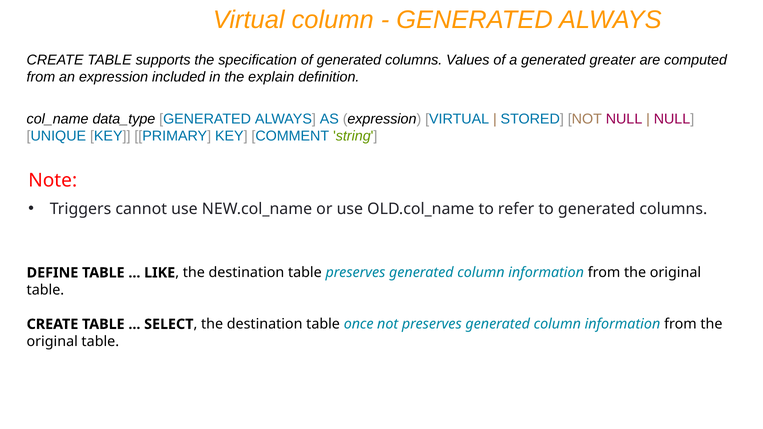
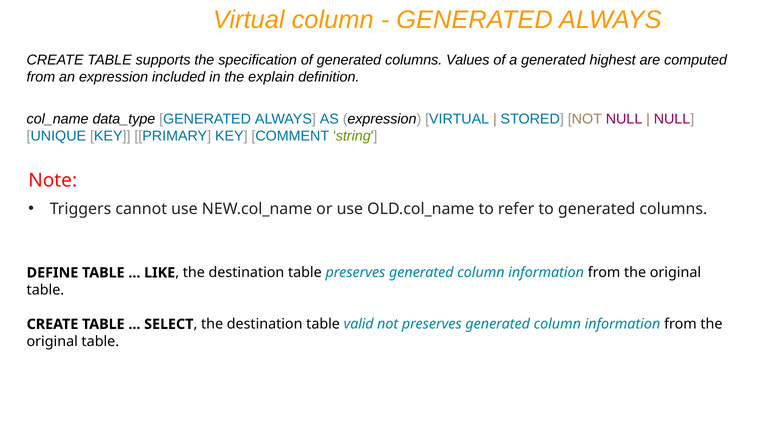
greater: greater -> highest
once: once -> valid
